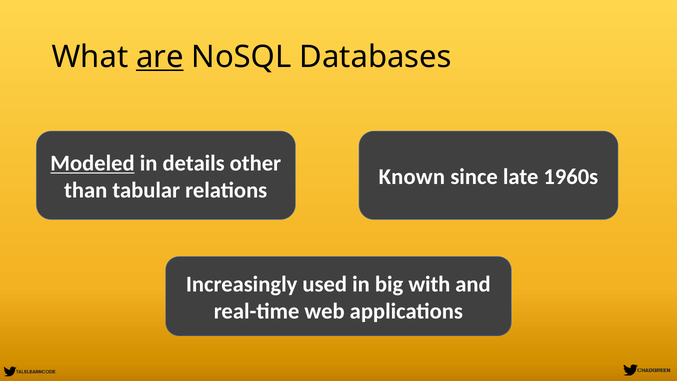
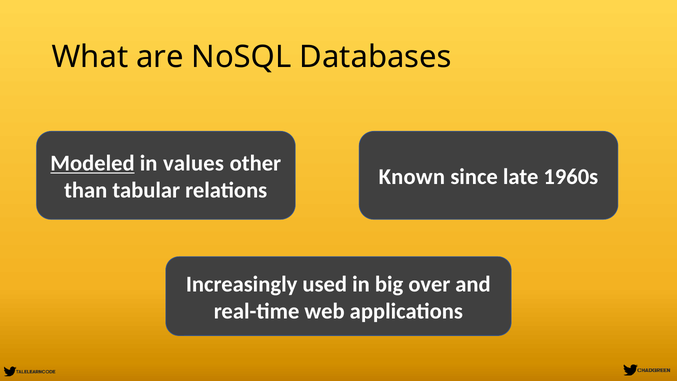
are underline: present -> none
details: details -> values
with: with -> over
